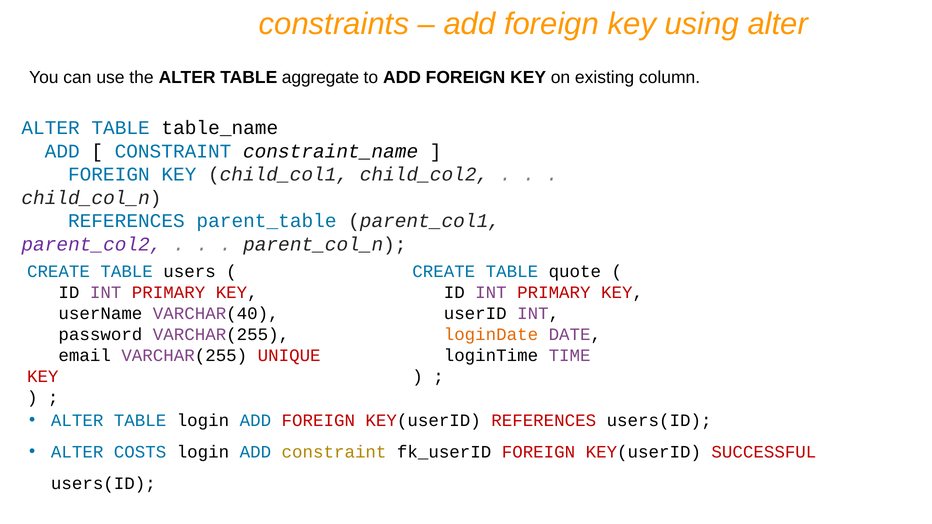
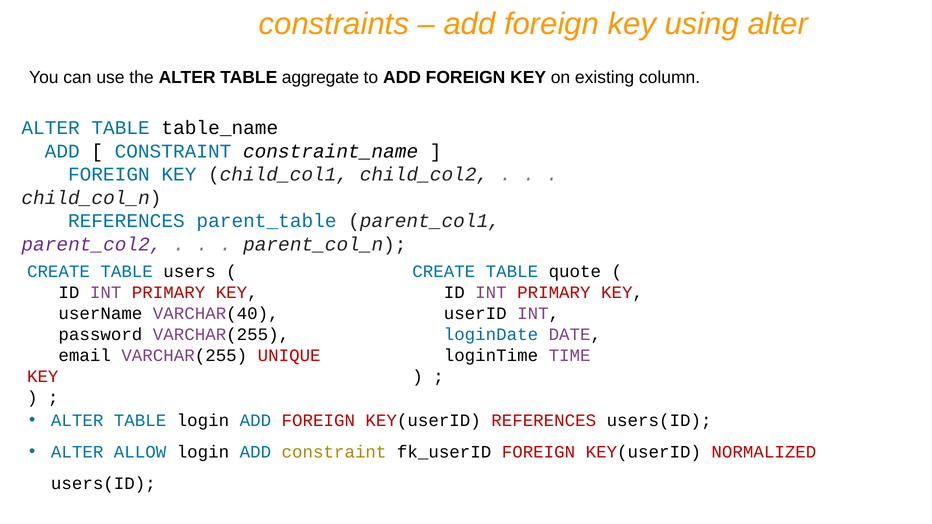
loginDate colour: orange -> blue
COSTS: COSTS -> ALLOW
SUCCESSFUL: SUCCESSFUL -> NORMALIZED
